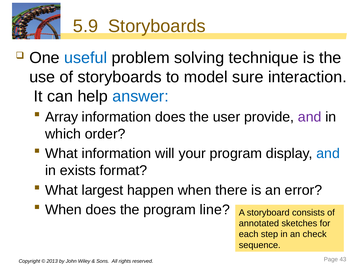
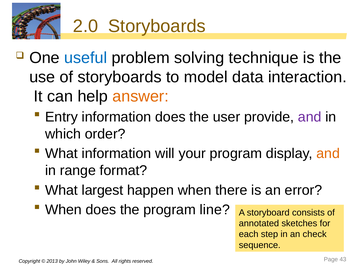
5.9: 5.9 -> 2.0
sure: sure -> data
answer colour: blue -> orange
Array: Array -> Entry
and at (328, 154) colour: blue -> orange
exists: exists -> range
